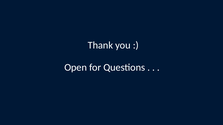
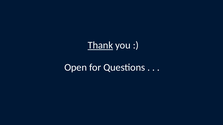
Thank underline: none -> present
